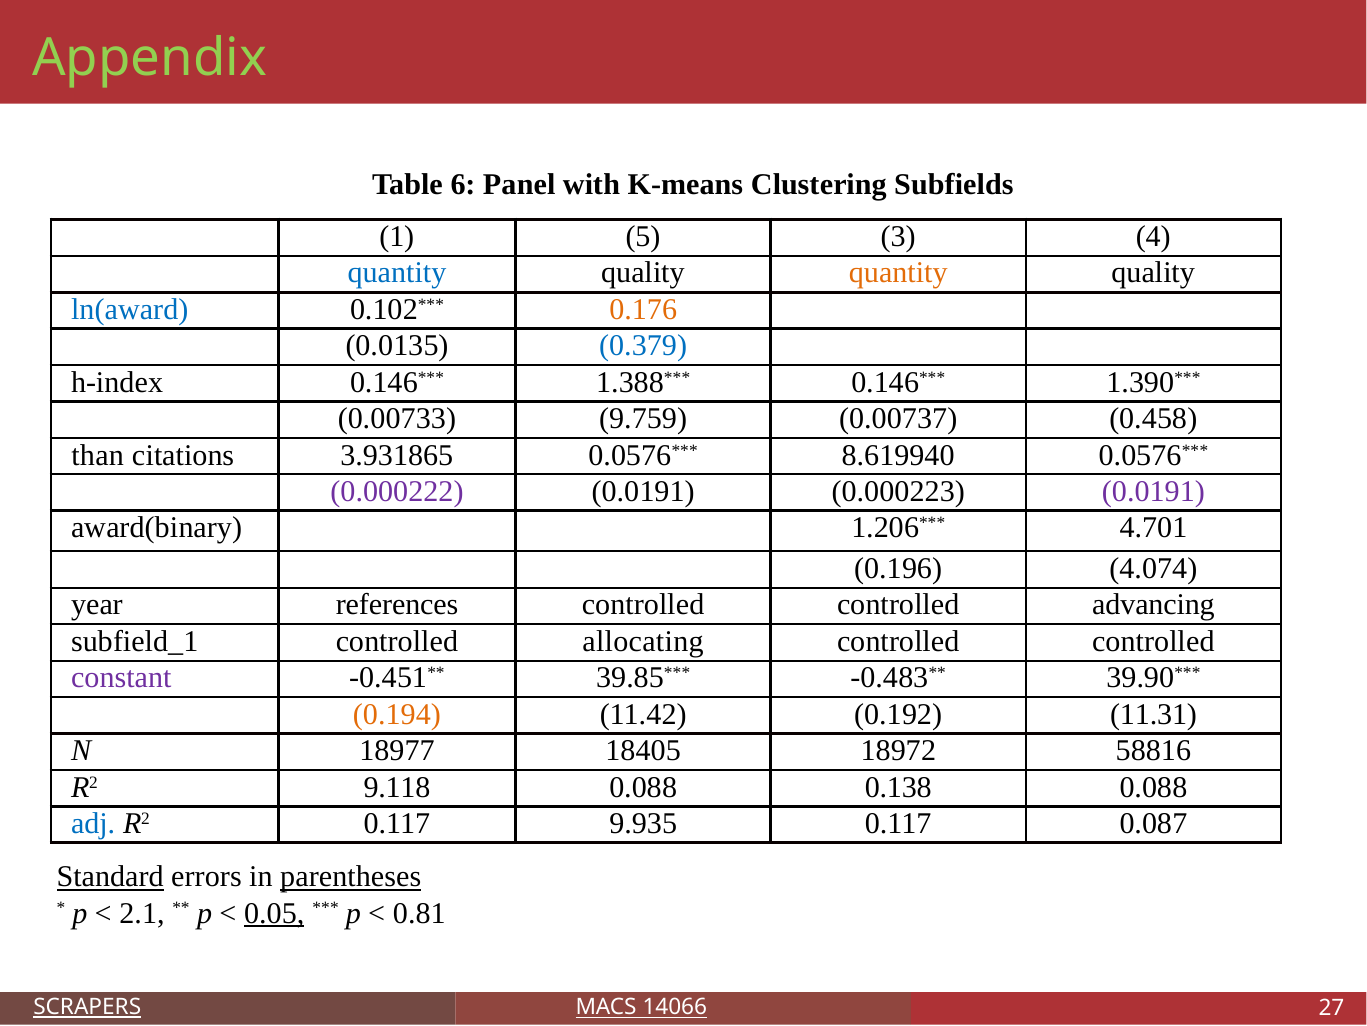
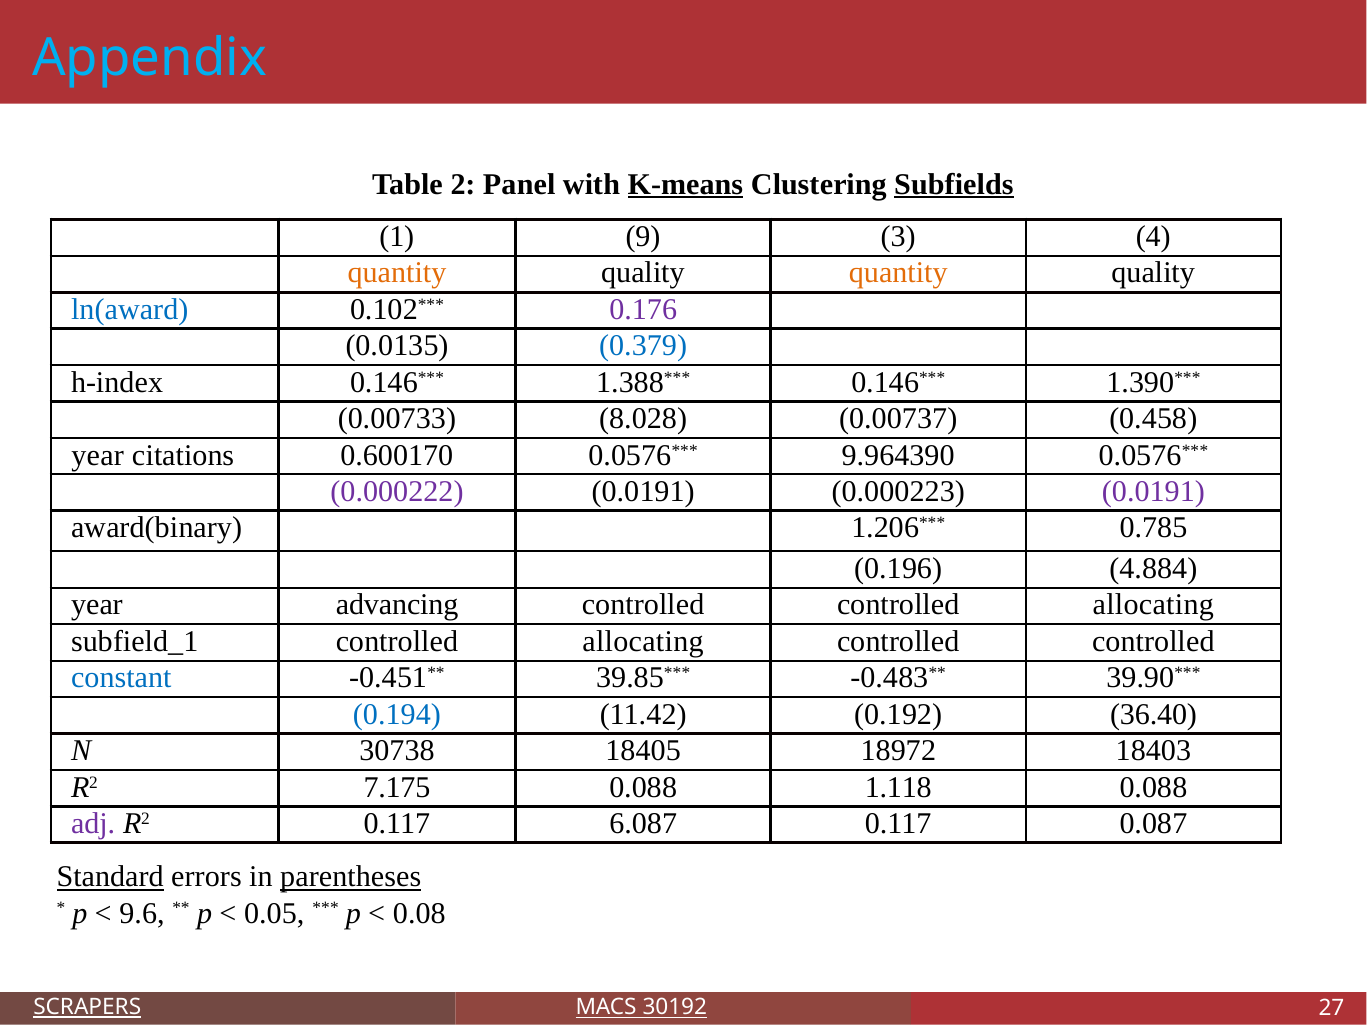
Appendix colour: light green -> light blue
6: 6 -> 2
K-means underline: none -> present
Subfields underline: none -> present
5: 5 -> 9
quantity at (397, 273) colour: blue -> orange
0.176 colour: orange -> purple
9.759: 9.759 -> 8.028
than at (98, 455): than -> year
3.931865: 3.931865 -> 0.600170
8.619940: 8.619940 -> 9.964390
4.701: 4.701 -> 0.785
4.074: 4.074 -> 4.884
references: references -> advancing
controlled controlled advancing: advancing -> allocating
constant colour: purple -> blue
0.194 colour: orange -> blue
11.31: 11.31 -> 36.40
18977: 18977 -> 30738
58816: 58816 -> 18403
9.118: 9.118 -> 7.175
0.138: 0.138 -> 1.118
adj colour: blue -> purple
9.935: 9.935 -> 6.087
2.1: 2.1 -> 9.6
0.05 underline: present -> none
0.81: 0.81 -> 0.08
14066: 14066 -> 30192
